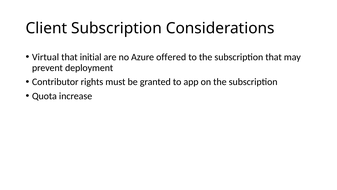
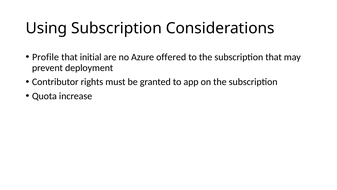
Client: Client -> Using
Virtual: Virtual -> Profile
